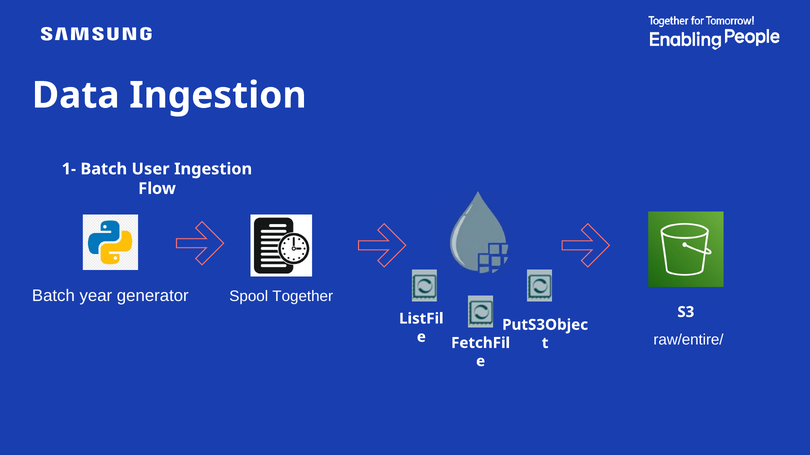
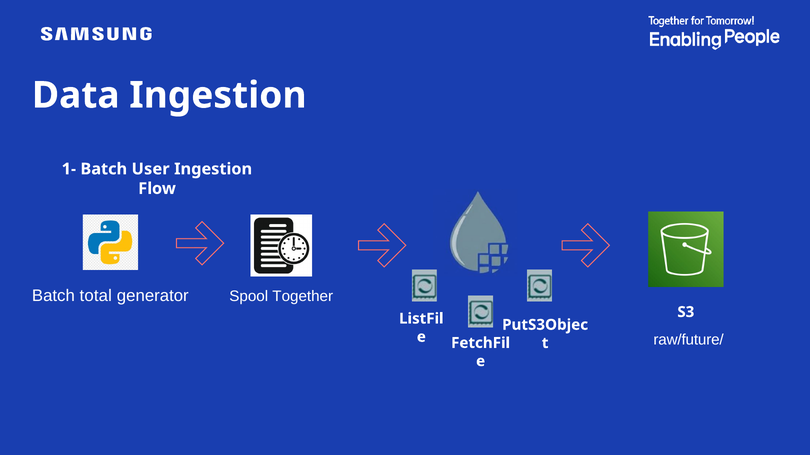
year: year -> total
raw/entire/: raw/entire/ -> raw/future/
